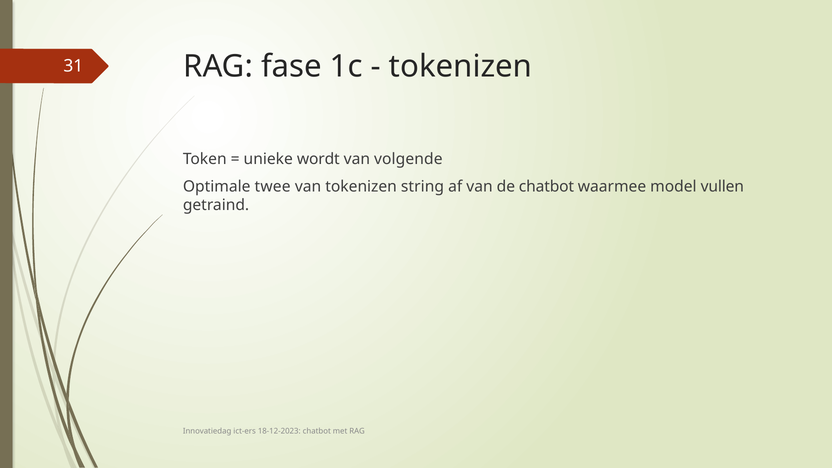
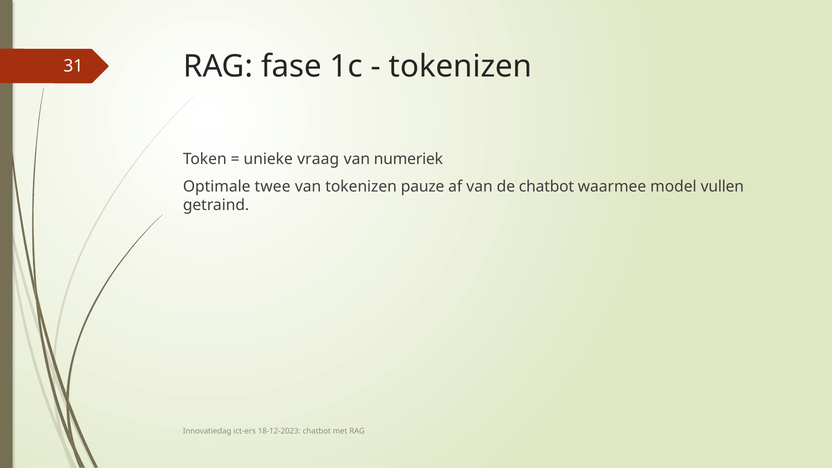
wordt: wordt -> vraag
volgende: volgende -> numeriek
string: string -> pauze
